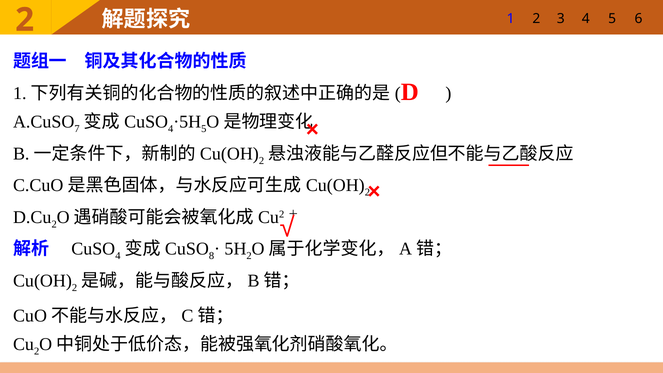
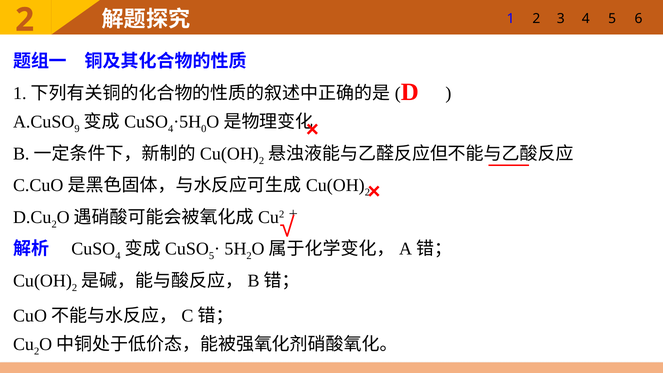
7: 7 -> 9
5 at (204, 129): 5 -> 0
8 at (212, 256): 8 -> 5
